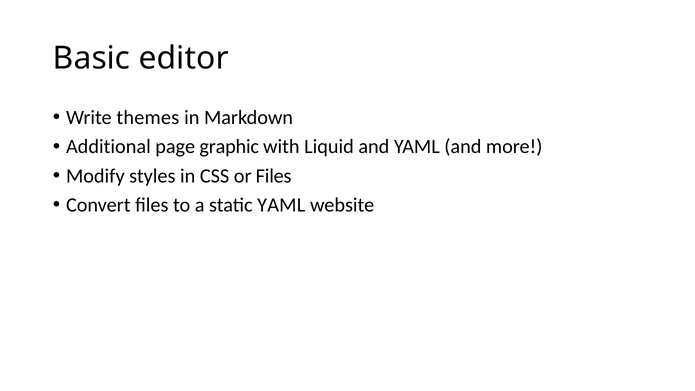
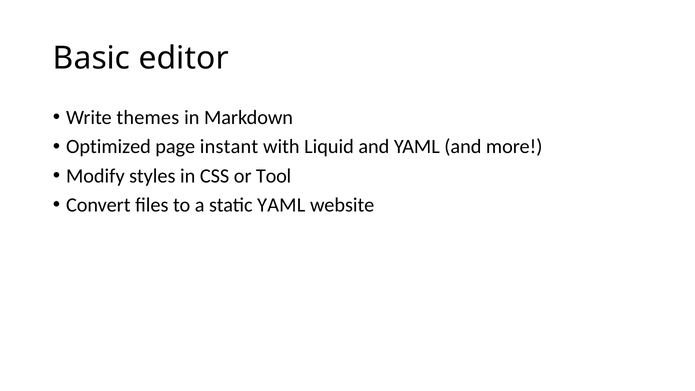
Additional: Additional -> Optimized
graphic: graphic -> instant
or Files: Files -> Tool
